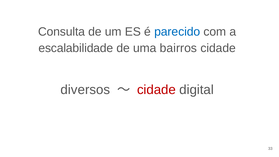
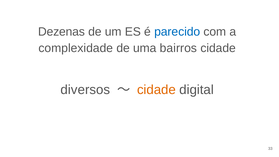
Consulta: Consulta -> Dezenas
escalabilidade: escalabilidade -> complexidade
cidade at (156, 90) colour: red -> orange
